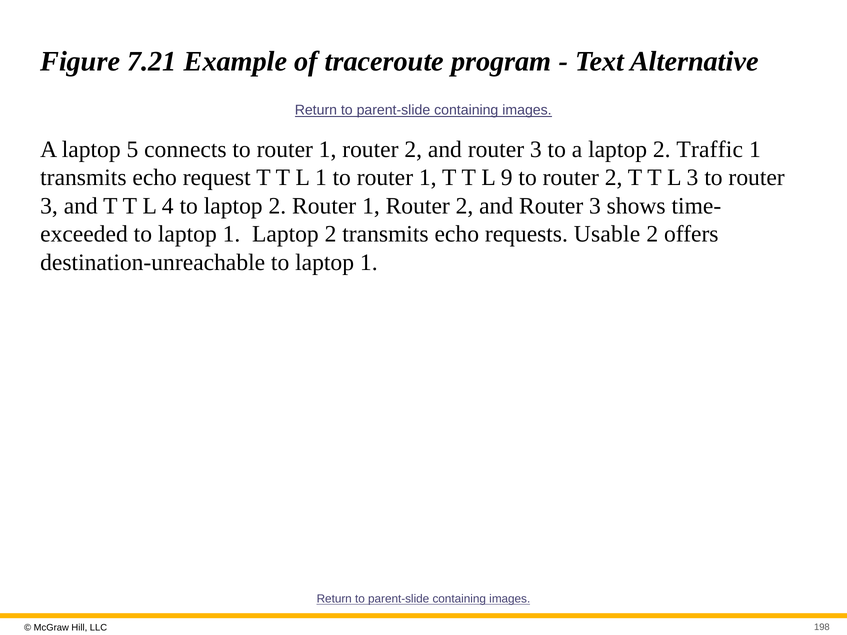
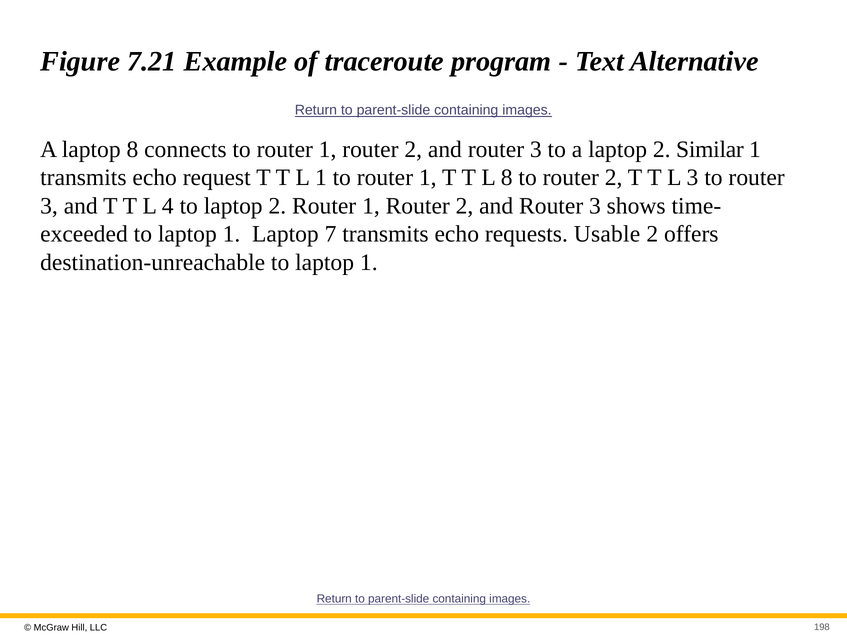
laptop 5: 5 -> 8
Traffic: Traffic -> Similar
L 9: 9 -> 8
1 Laptop 2: 2 -> 7
